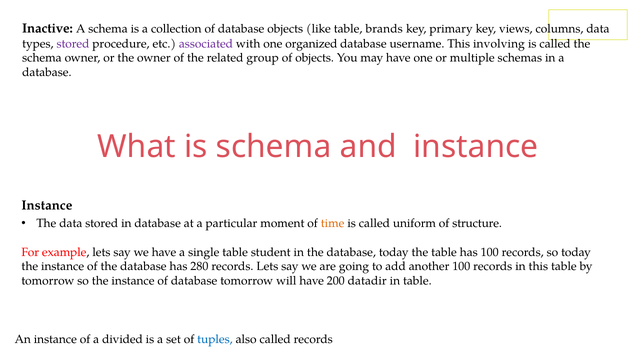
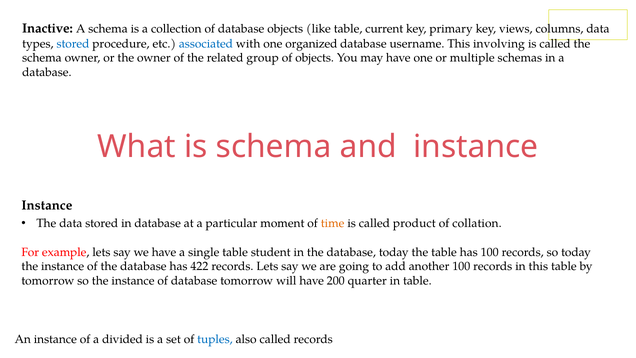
brands: brands -> current
stored at (73, 44) colour: purple -> blue
associated colour: purple -> blue
uniform: uniform -> product
structure: structure -> collation
280: 280 -> 422
datadir: datadir -> quarter
